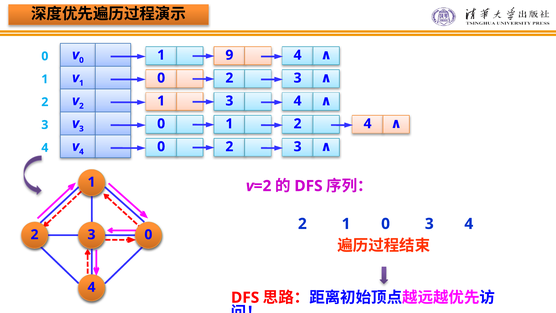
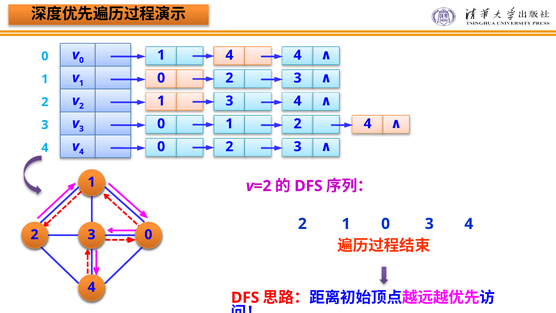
9 at (229, 55): 9 -> 4
